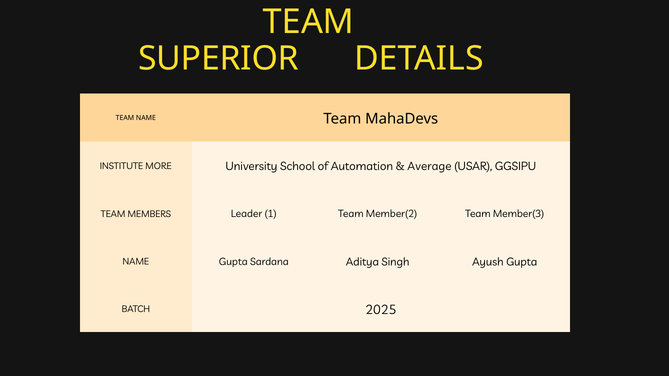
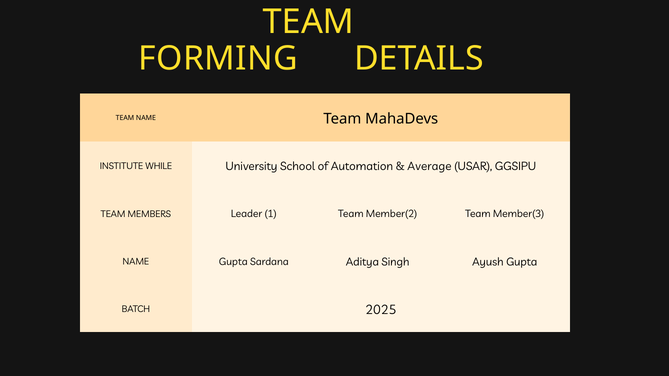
SUPERIOR: SUPERIOR -> FORMING
MORE: MORE -> WHILE
